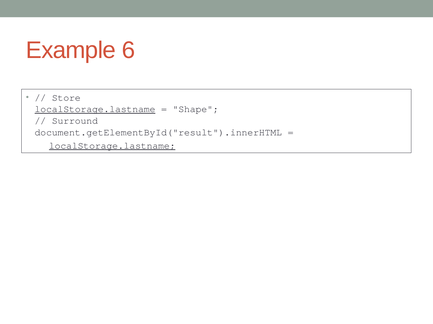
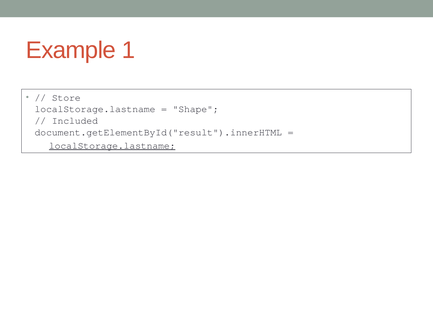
6: 6 -> 1
localStorage.lastname at (95, 109) underline: present -> none
Surround: Surround -> Included
